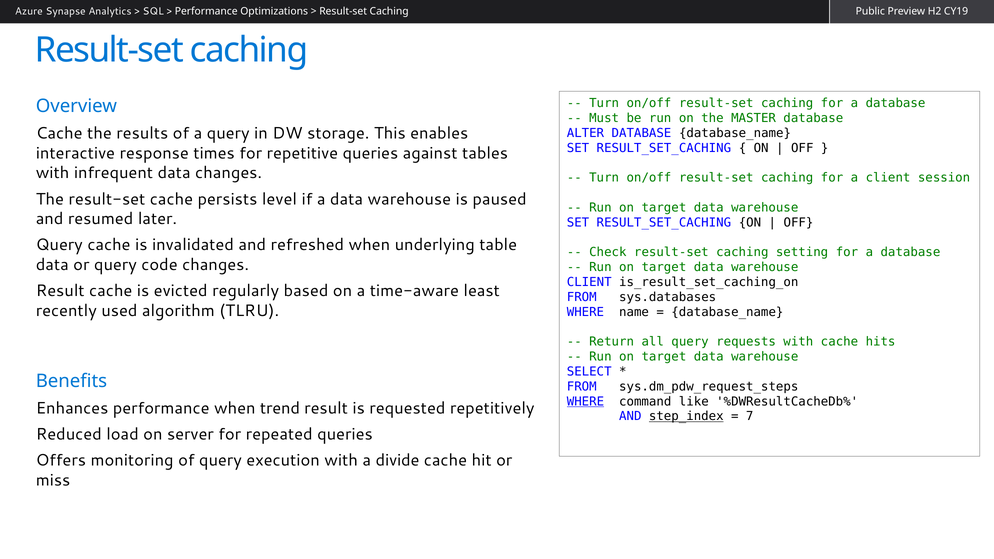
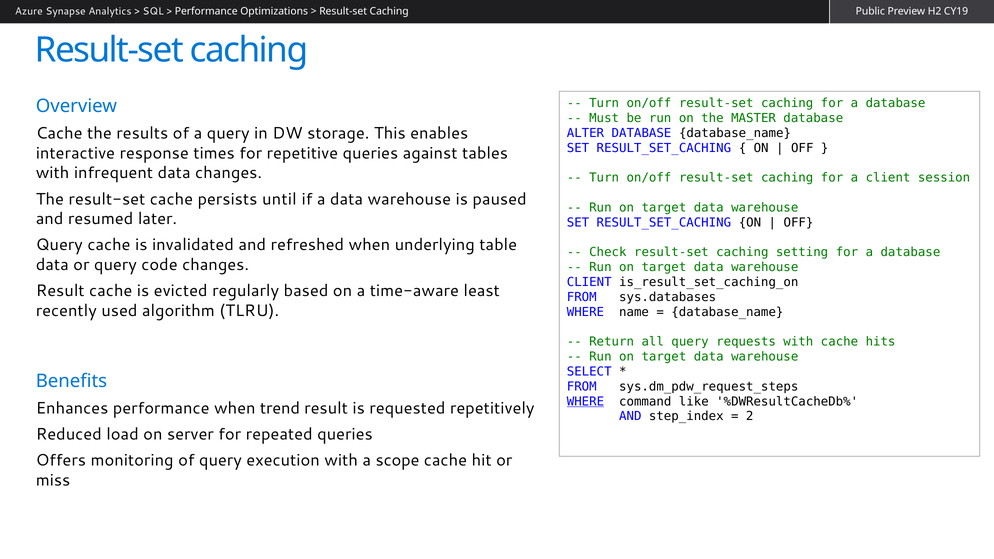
level: level -> until
step_index underline: present -> none
7: 7 -> 2
divide: divide -> scope
